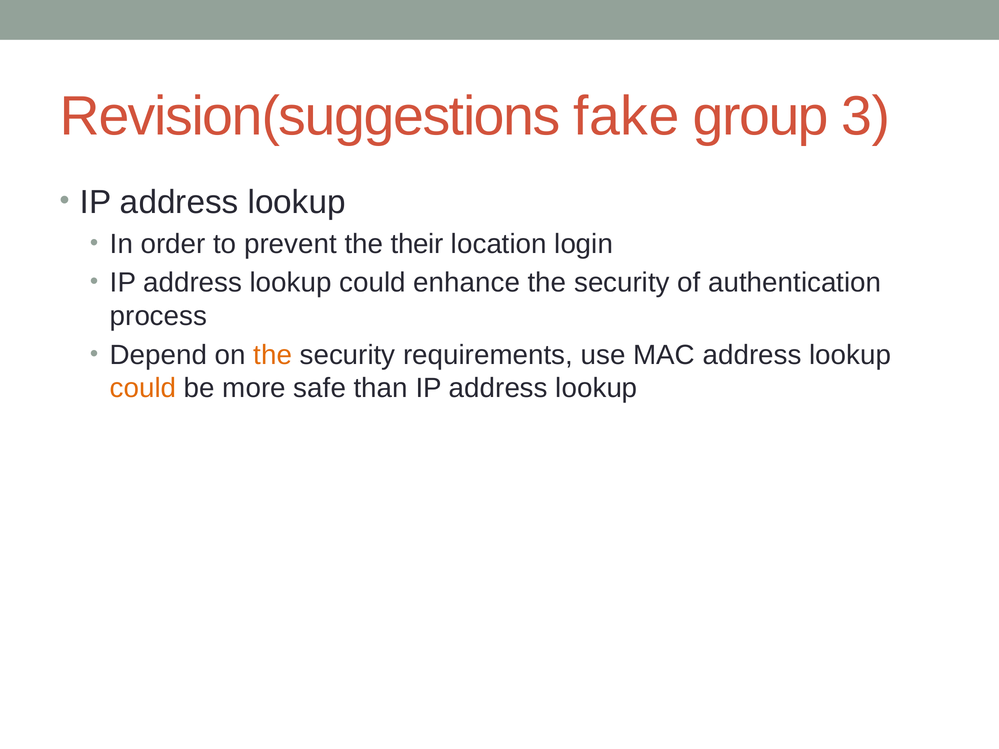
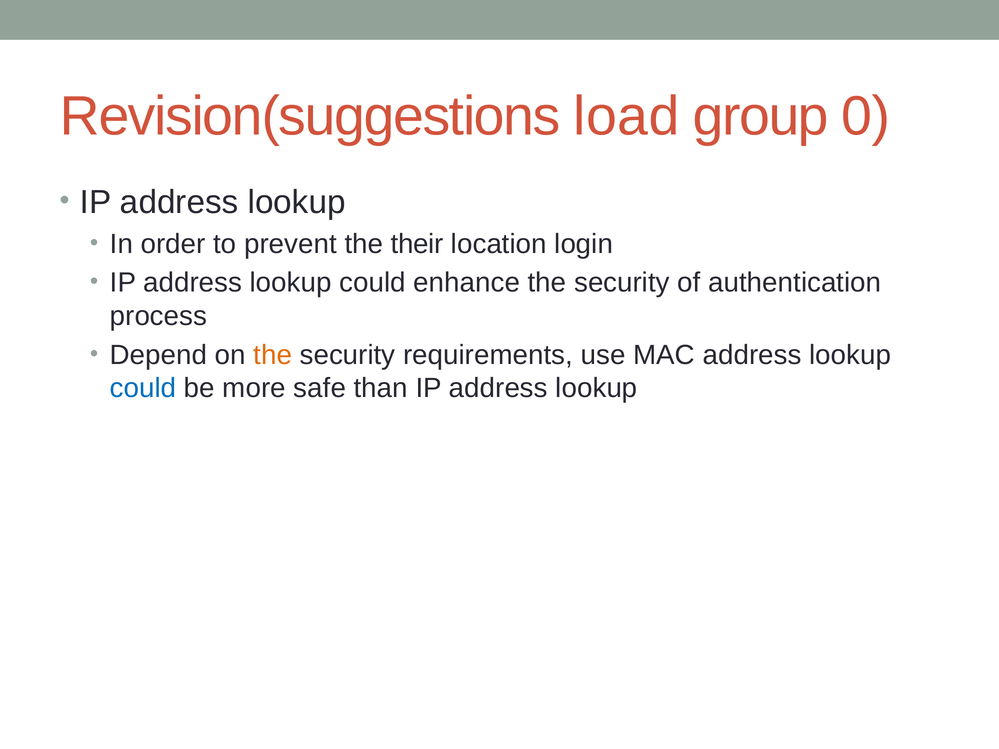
fake: fake -> load
3: 3 -> 0
could at (143, 388) colour: orange -> blue
